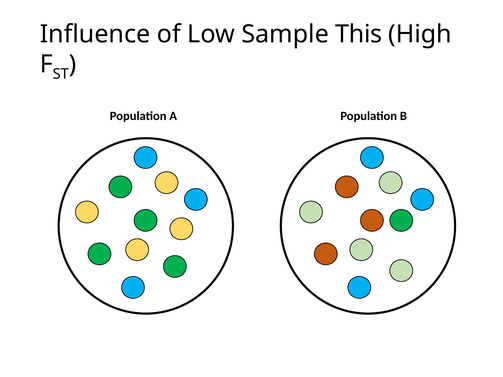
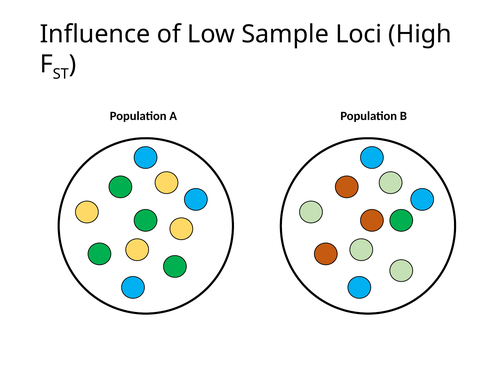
This: This -> Loci
